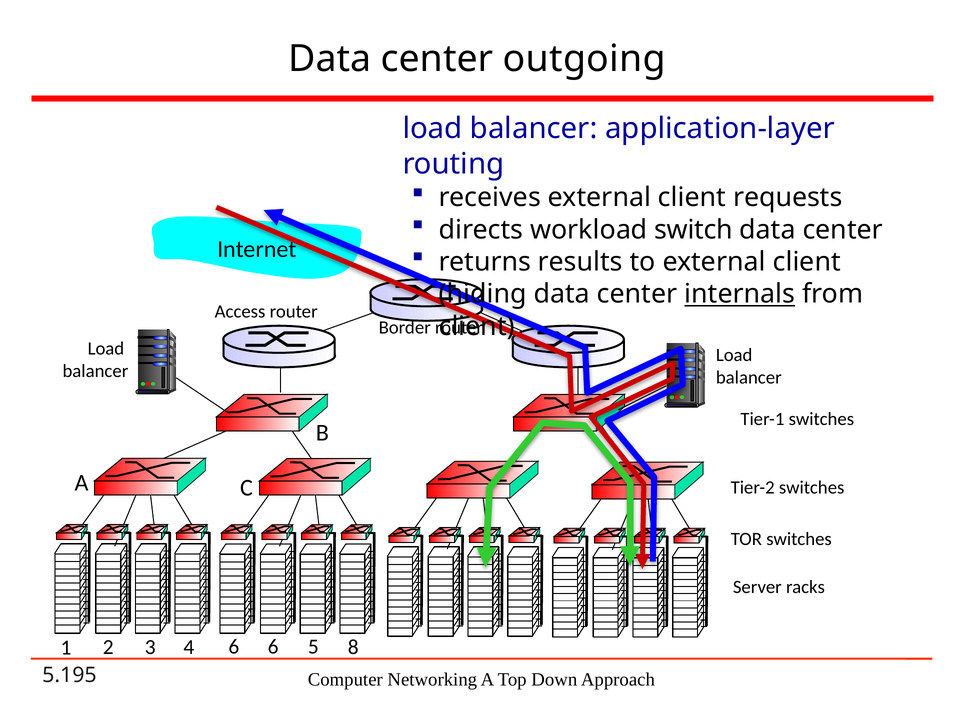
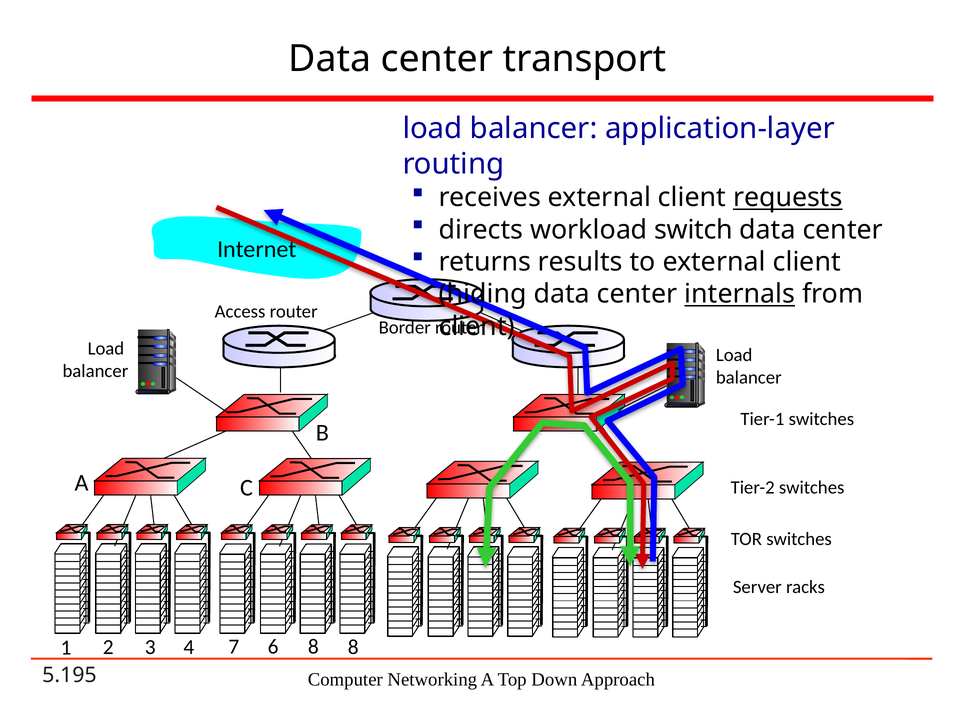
outgoing: outgoing -> transport
requests underline: none -> present
4 6: 6 -> 7
6 5: 5 -> 8
